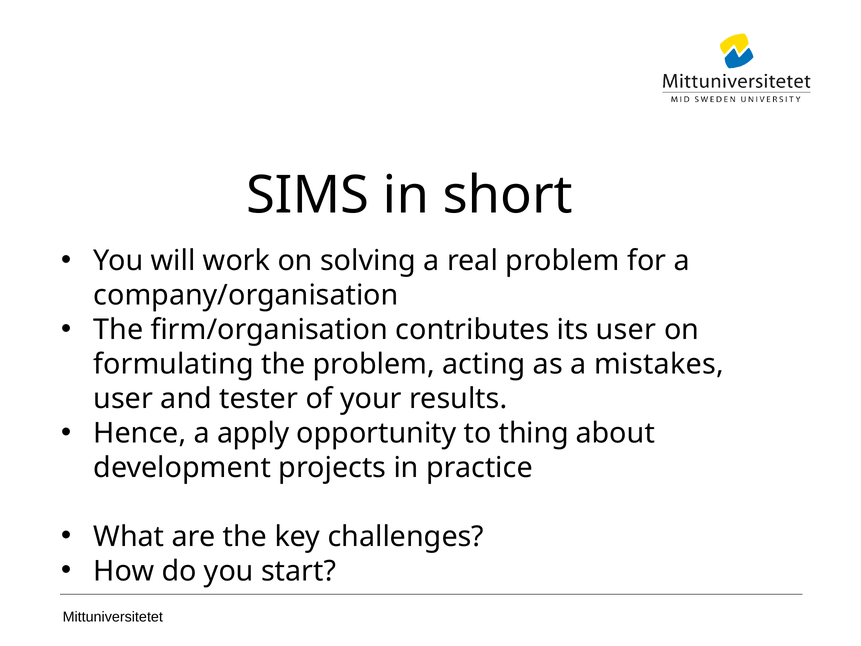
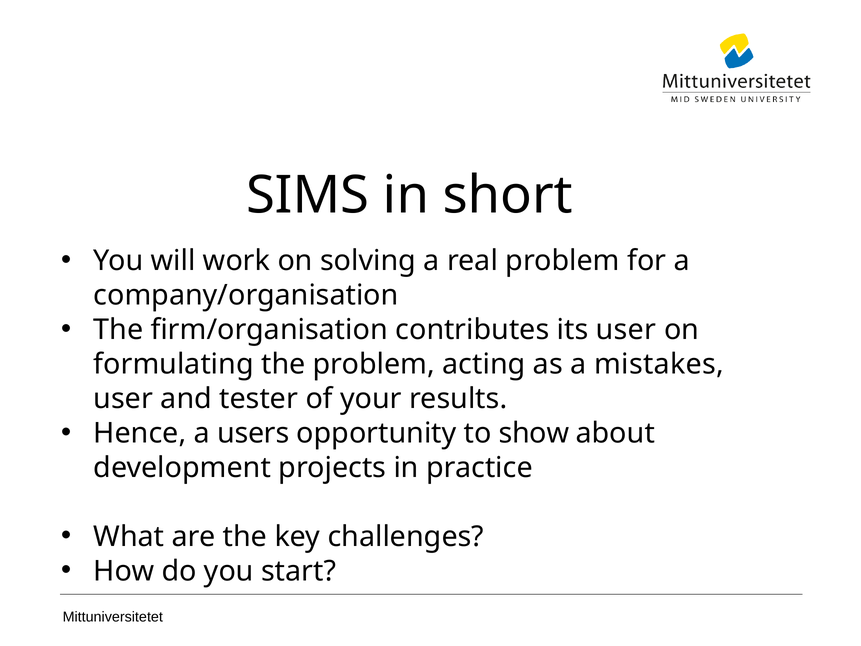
apply: apply -> users
thing: thing -> show
